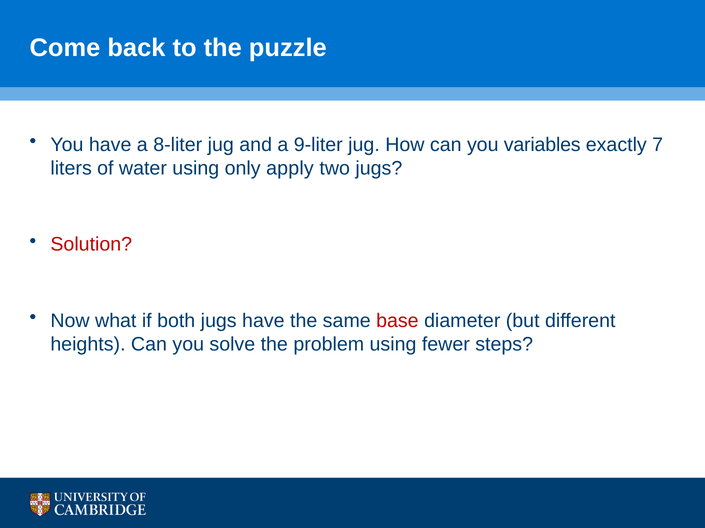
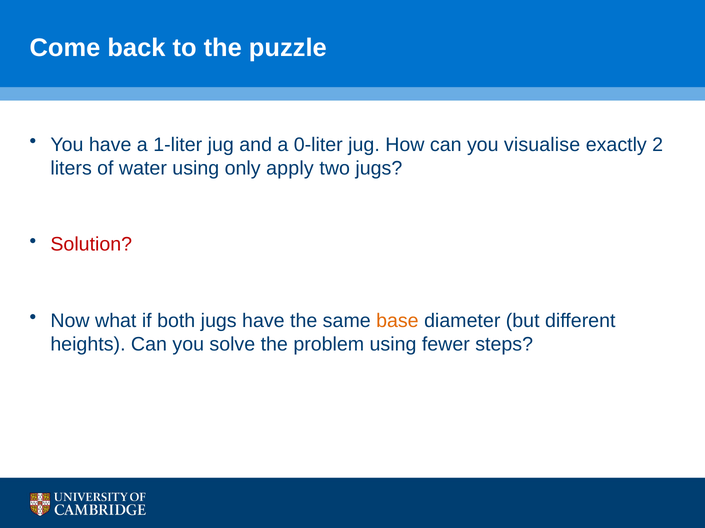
8-liter: 8-liter -> 1-liter
9-liter: 9-liter -> 0-liter
variables: variables -> visualise
7: 7 -> 2
base colour: red -> orange
